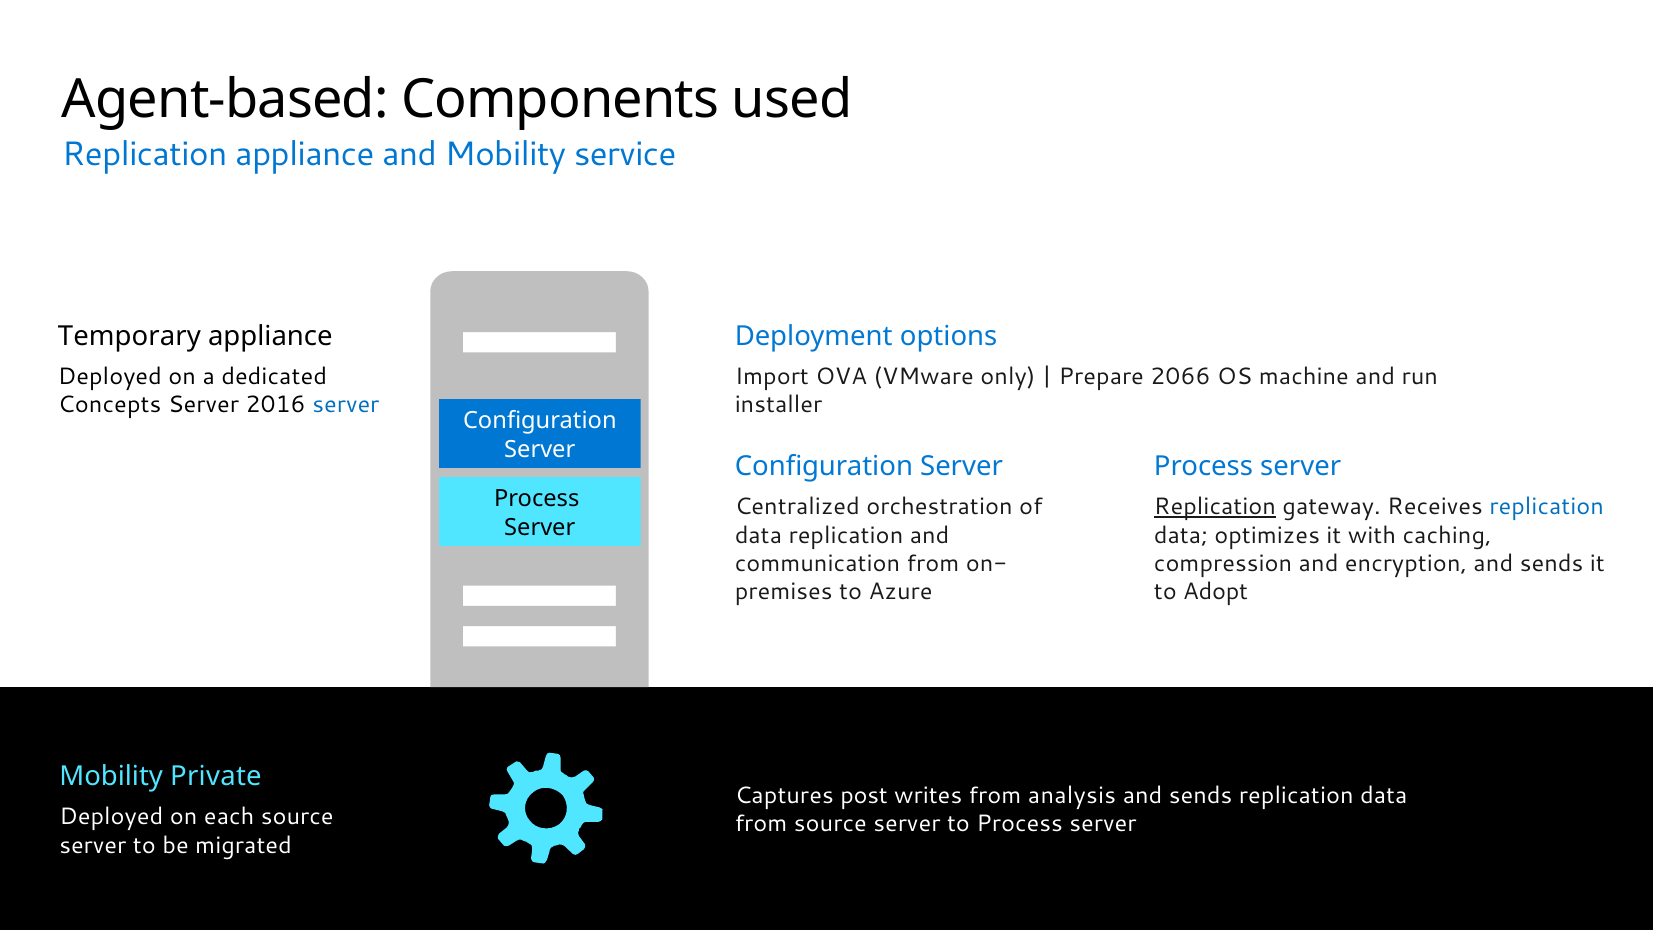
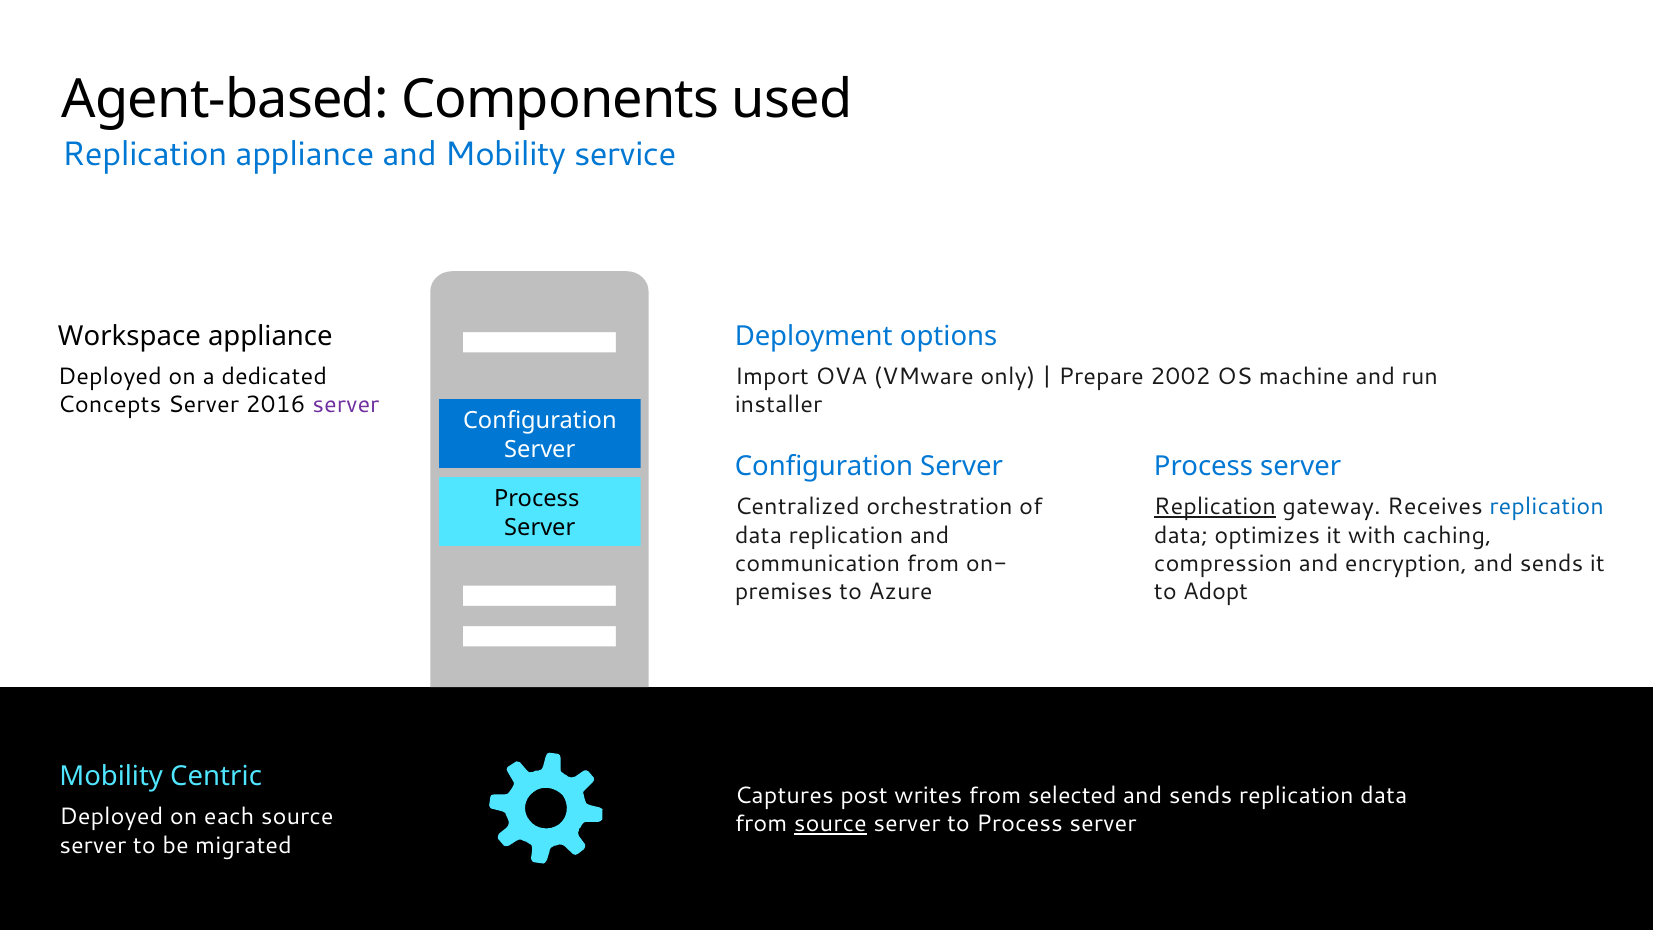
Temporary: Temporary -> Workspace
2066: 2066 -> 2002
server at (346, 405) colour: blue -> purple
Private: Private -> Centric
analysis: analysis -> selected
source at (830, 824) underline: none -> present
